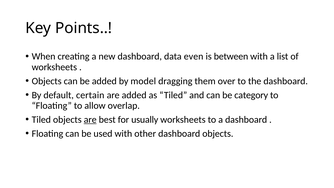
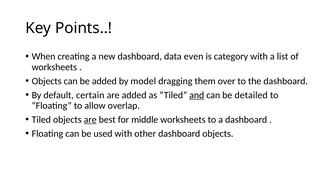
between: between -> category
and underline: none -> present
category: category -> detailed
usually: usually -> middle
